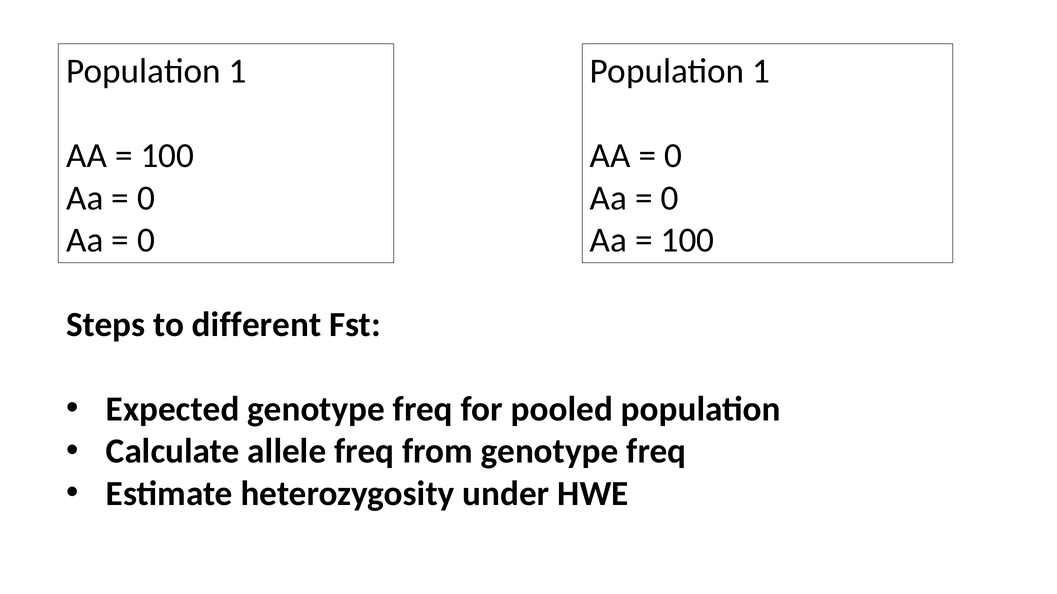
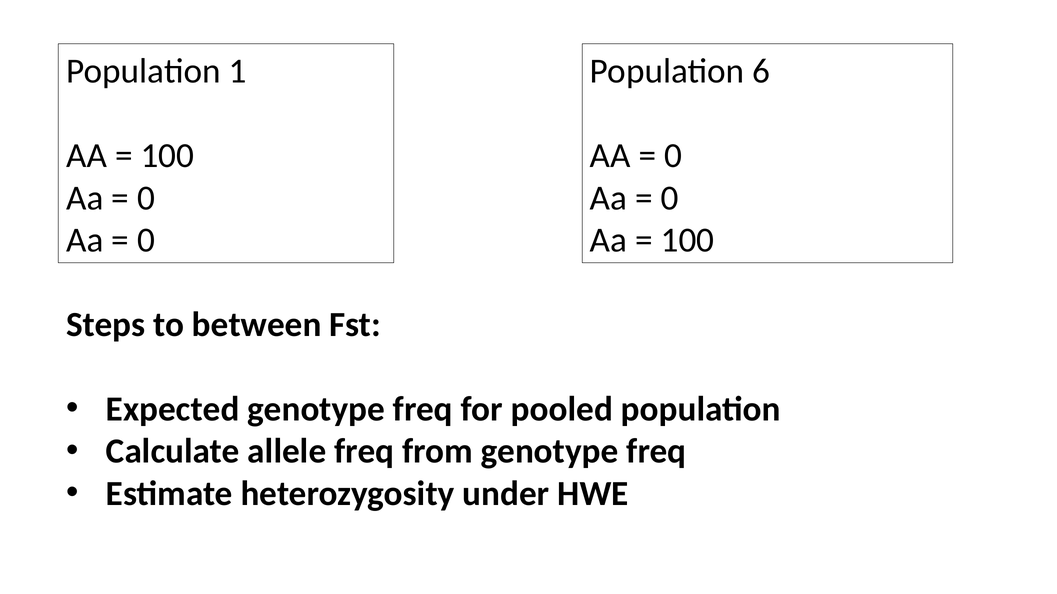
1 at (761, 71): 1 -> 6
different: different -> between
